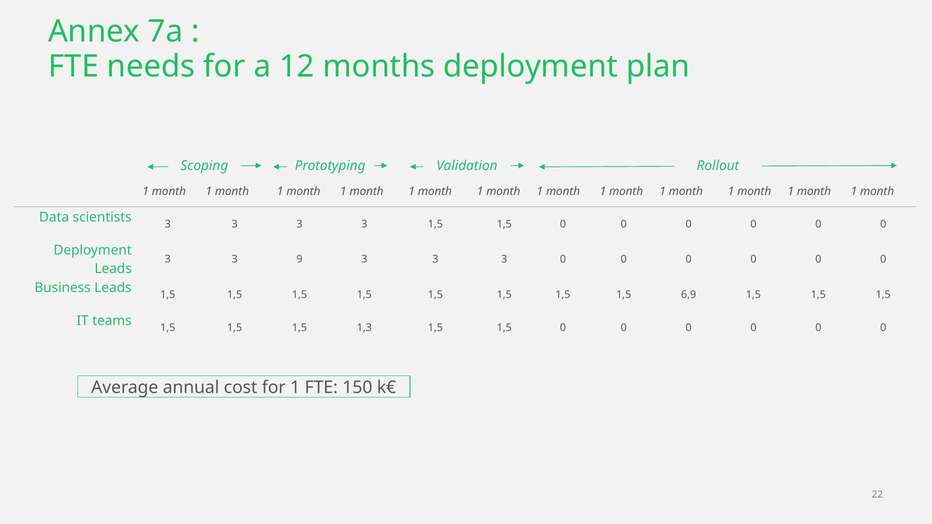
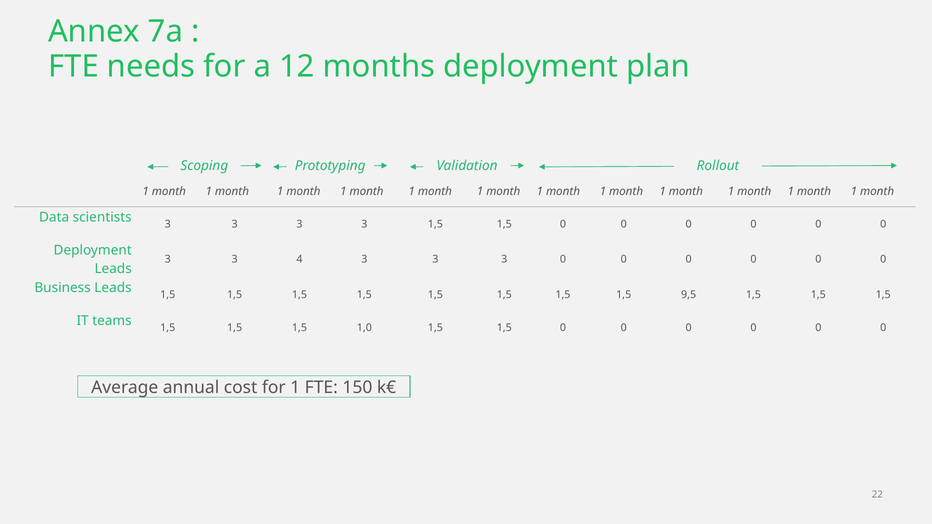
9: 9 -> 4
6,9: 6,9 -> 9,5
1,3: 1,3 -> 1,0
